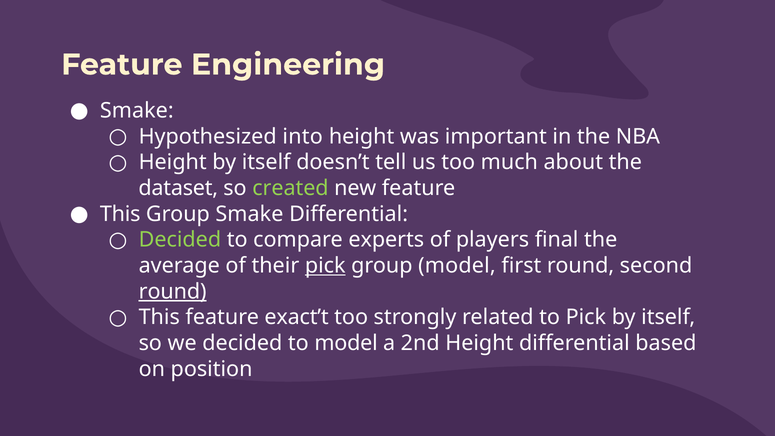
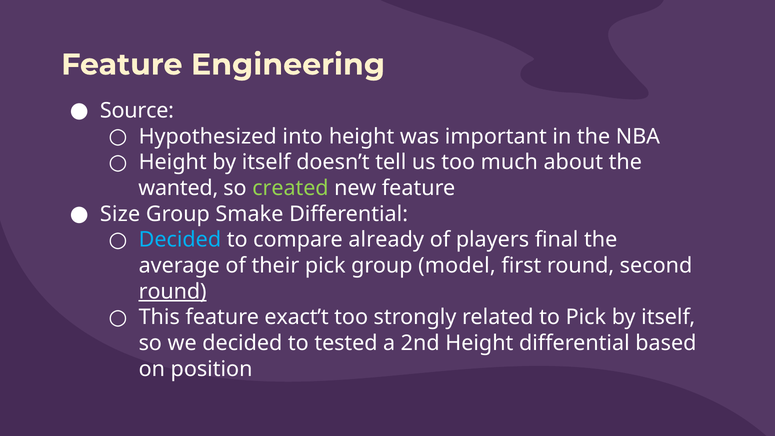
Smake at (137, 111): Smake -> Source
dataset: dataset -> wanted
This at (120, 214): This -> Size
Decided at (180, 240) colour: light green -> light blue
experts: experts -> already
pick at (325, 266) underline: present -> none
to model: model -> tested
